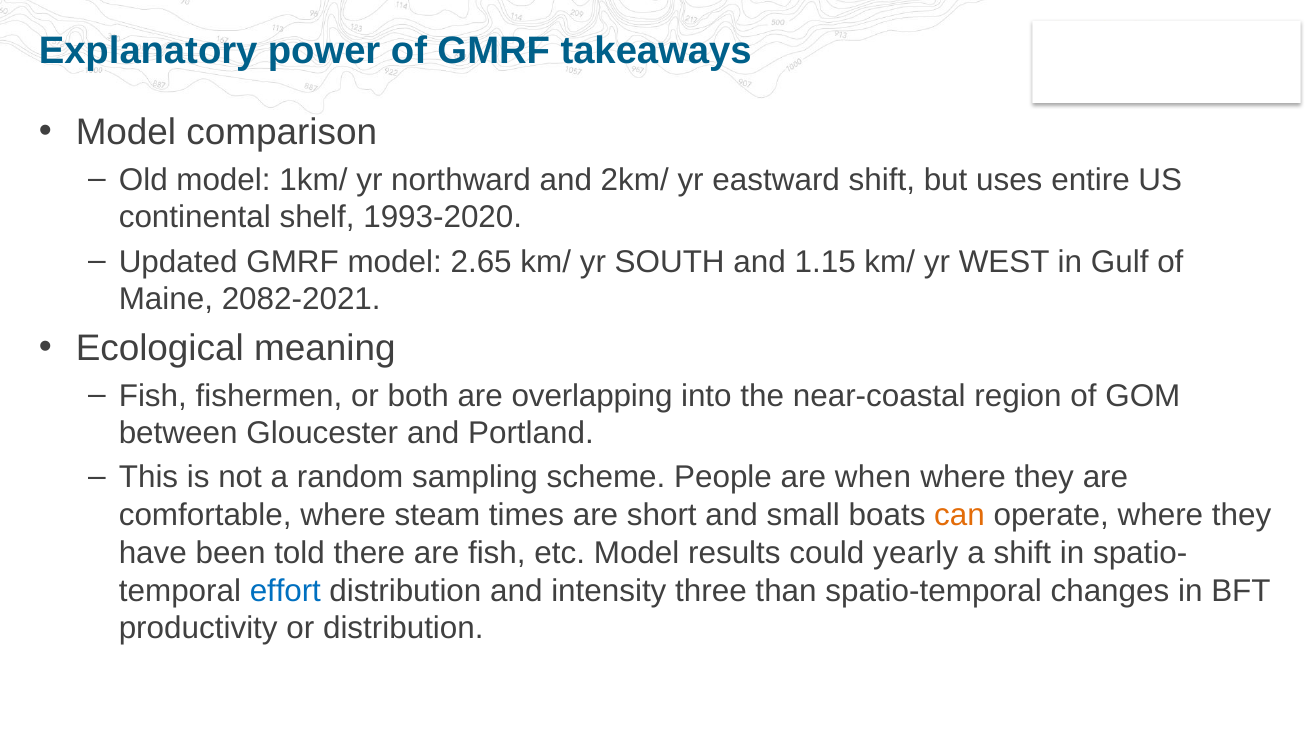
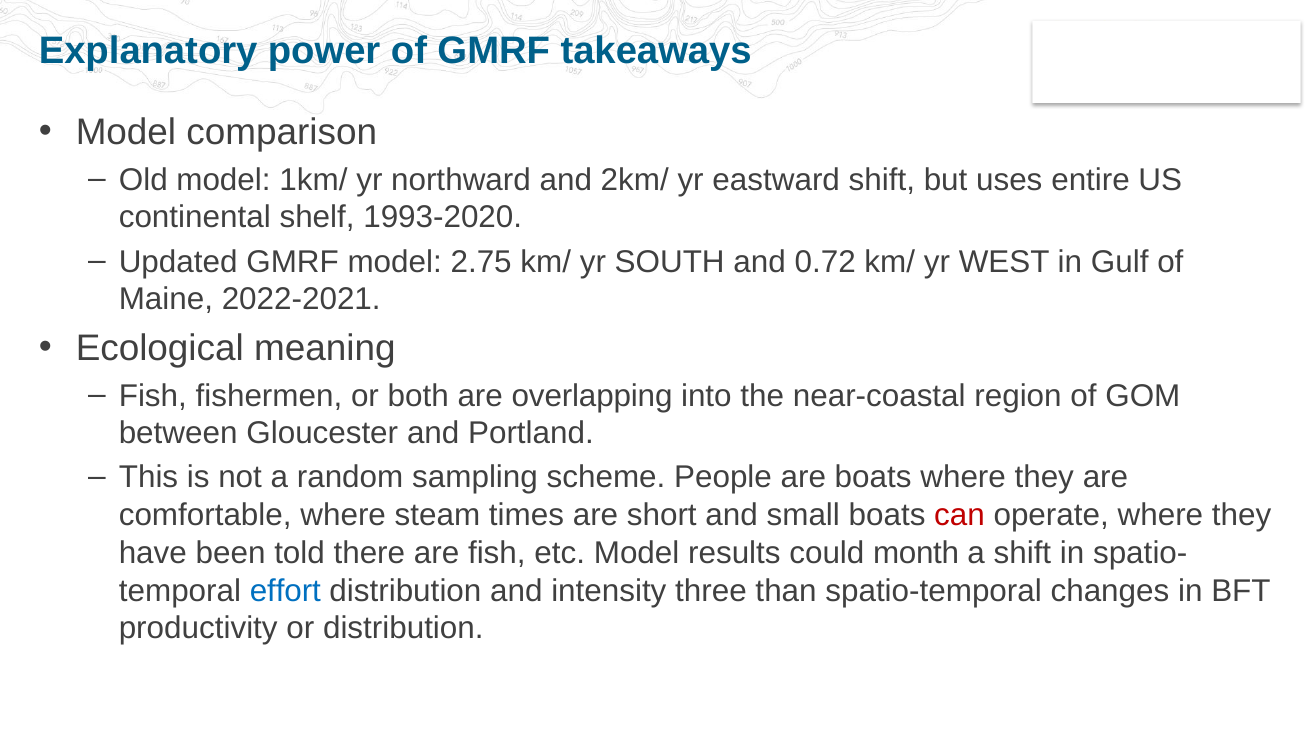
2.65: 2.65 -> 2.75
1.15: 1.15 -> 0.72
2082-2021: 2082-2021 -> 2022-2021
are when: when -> boats
can colour: orange -> red
yearly: yearly -> month
